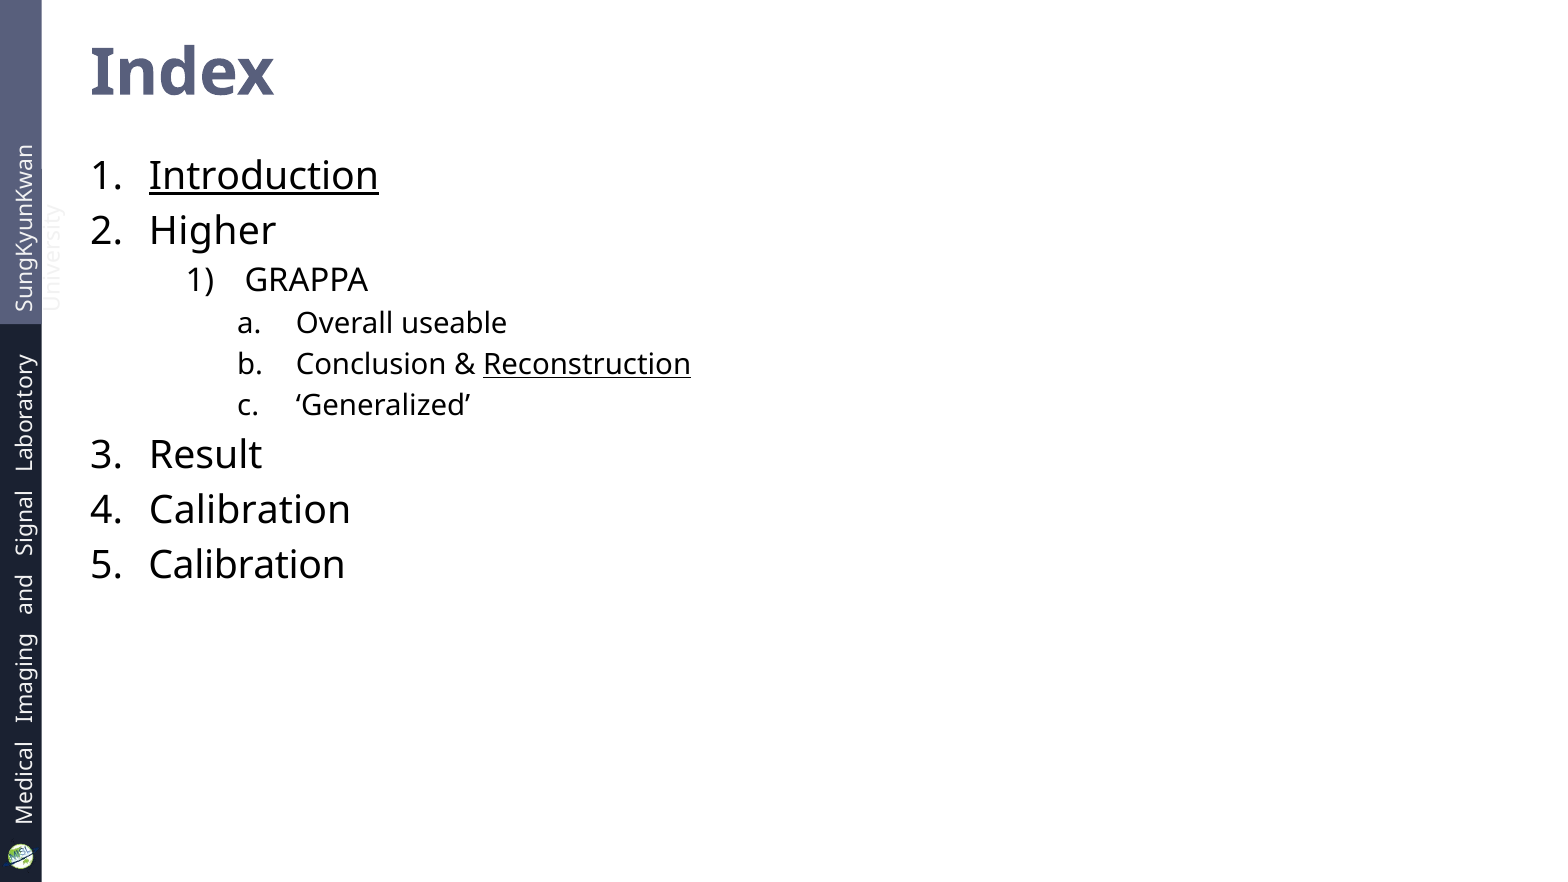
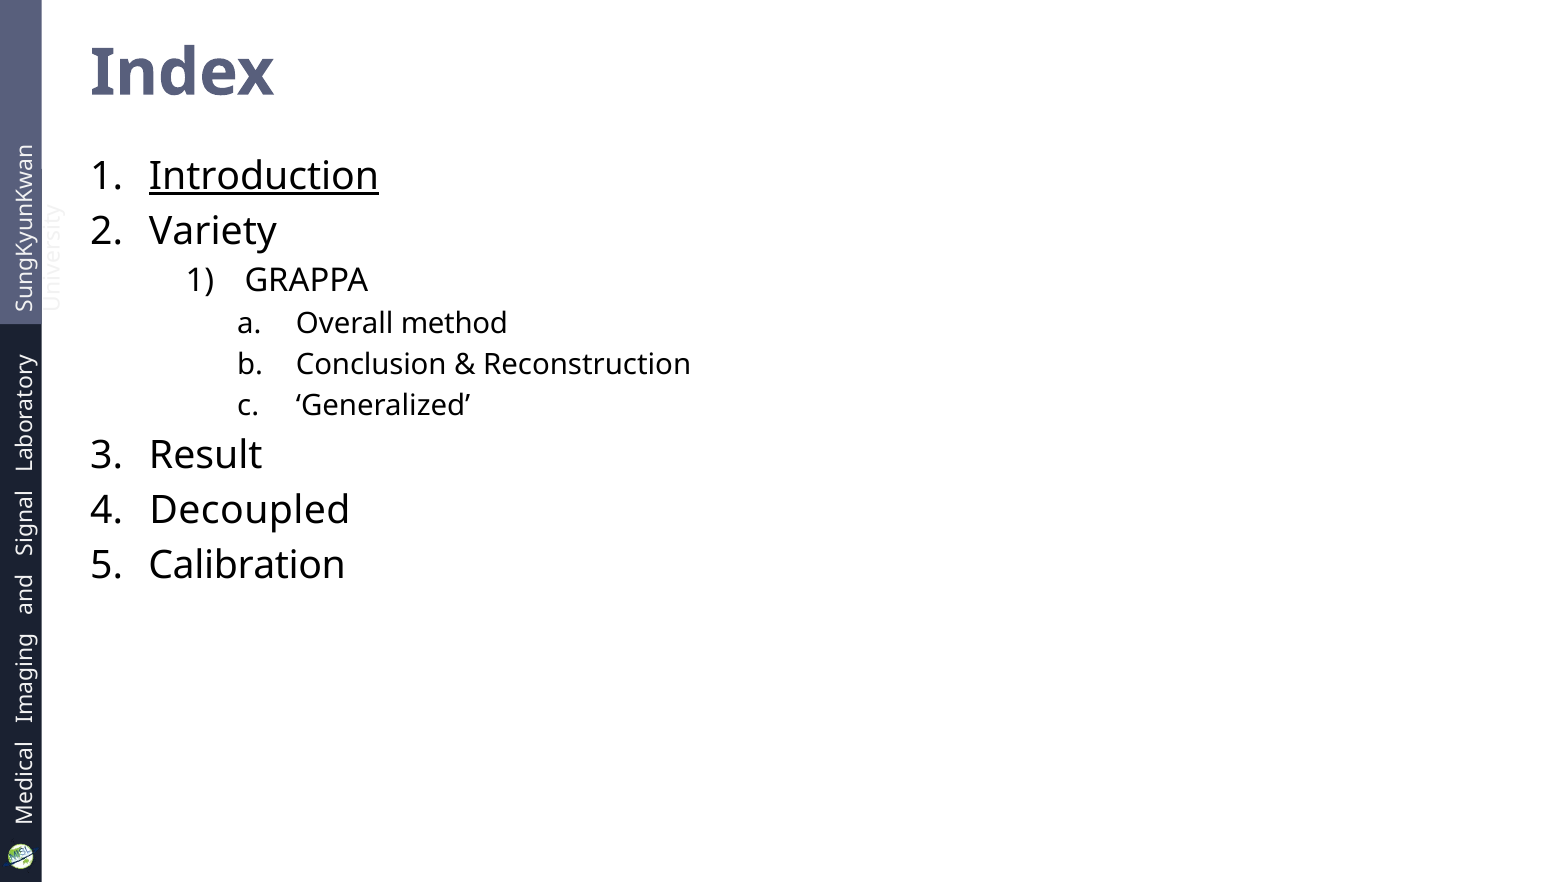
Higher: Higher -> Variety
useable: useable -> method
Reconstruction underline: present -> none
Calibration at (250, 511): Calibration -> Decoupled
